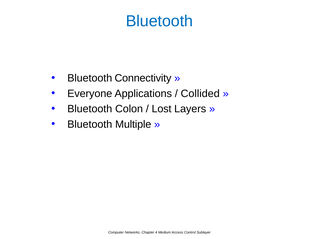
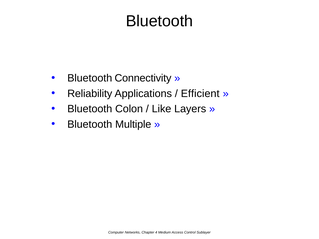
Bluetooth at (159, 21) colour: blue -> black
Everyone: Everyone -> Reliability
Collided: Collided -> Efficient
Lost: Lost -> Like
